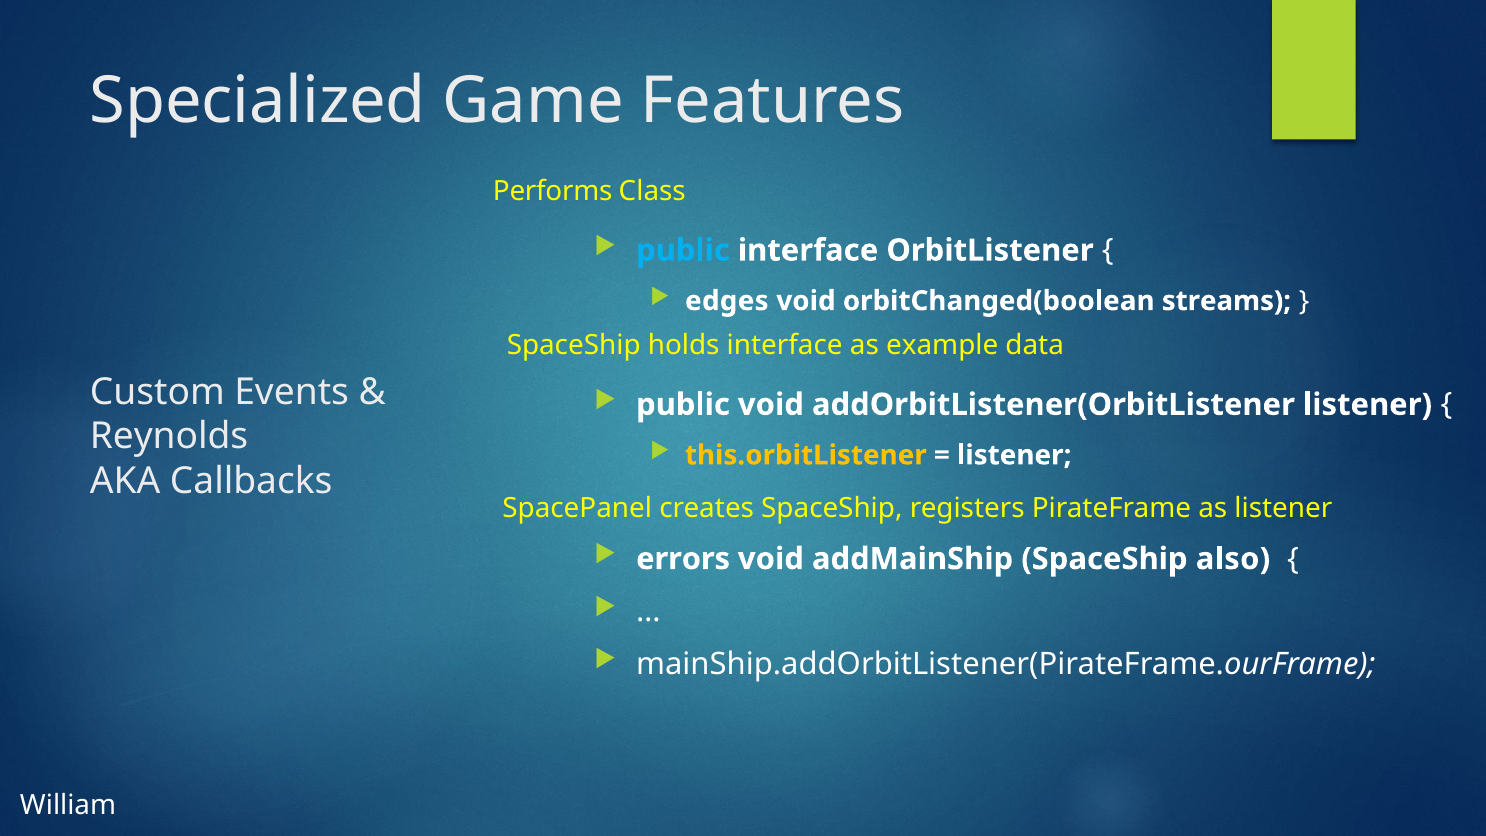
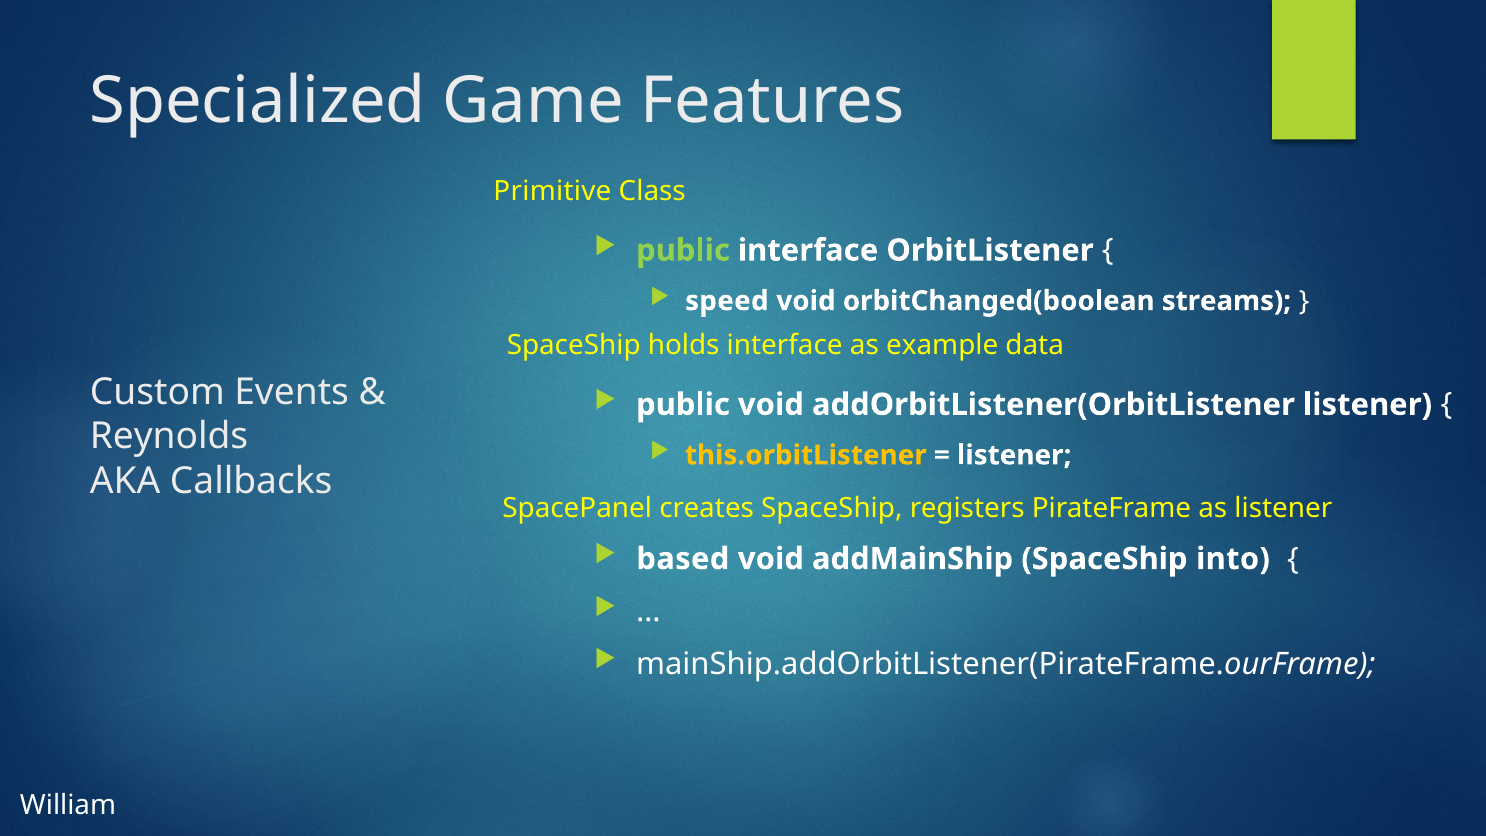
Performs: Performs -> Primitive
public at (683, 250) colour: light blue -> light green
edges: edges -> speed
errors: errors -> based
also: also -> into
